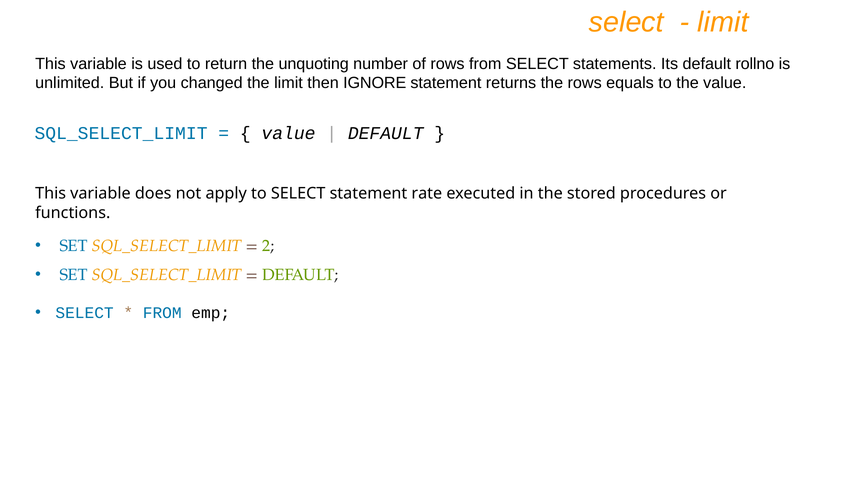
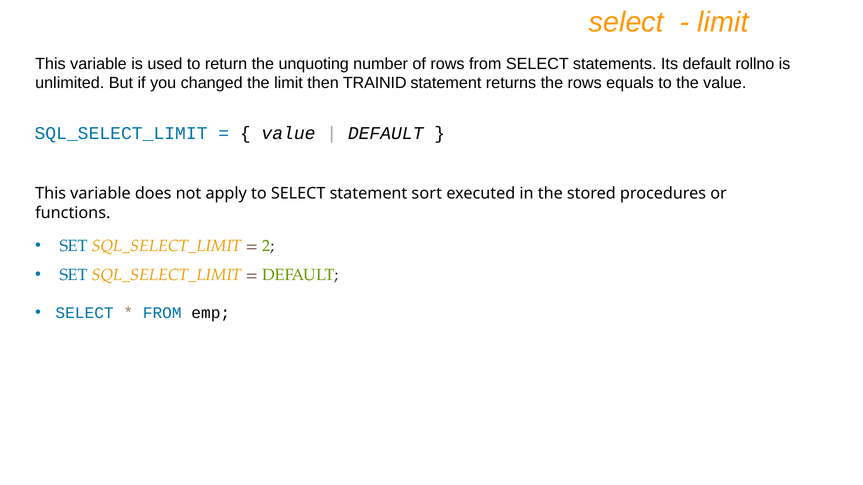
IGNORE: IGNORE -> TRAINID
rate: rate -> sort
